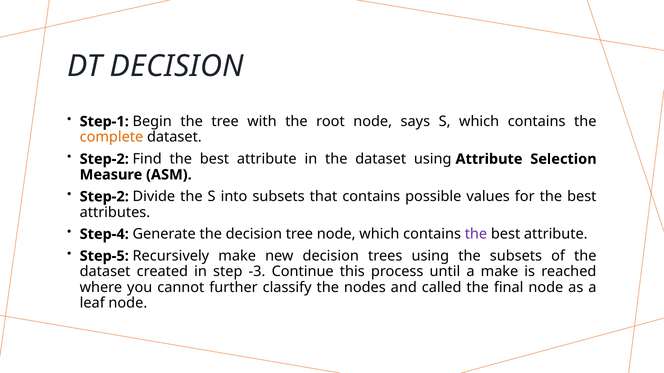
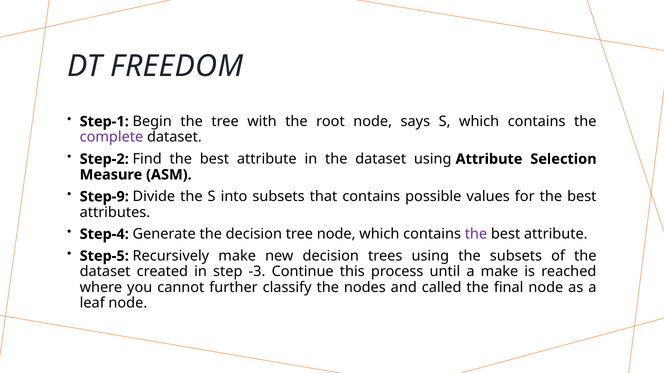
DT DECISION: DECISION -> FREEDOM
complete colour: orange -> purple
Step-2 at (104, 197): Step-2 -> Step-9
